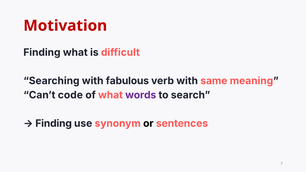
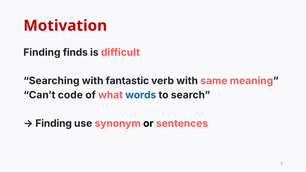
Finding what: what -> finds
fabulous: fabulous -> fantastic
words colour: purple -> blue
